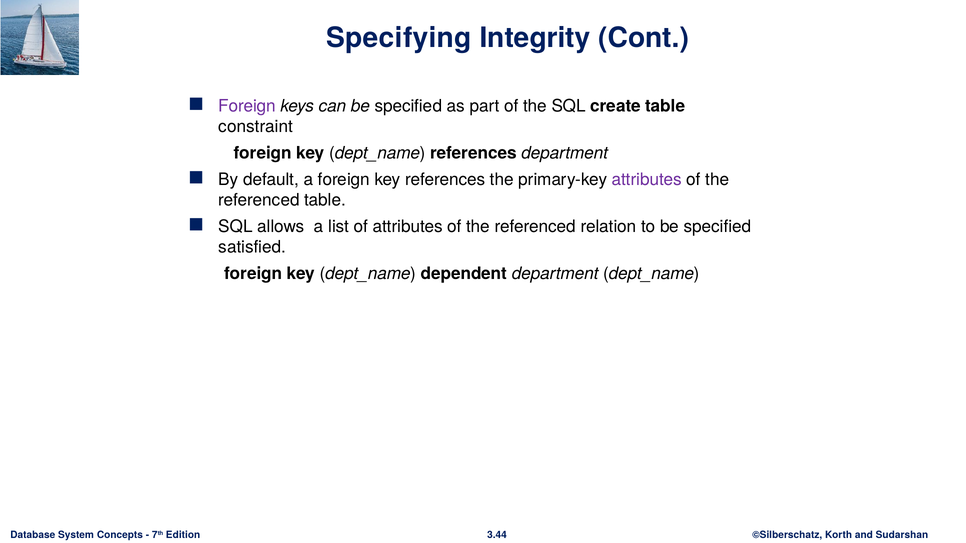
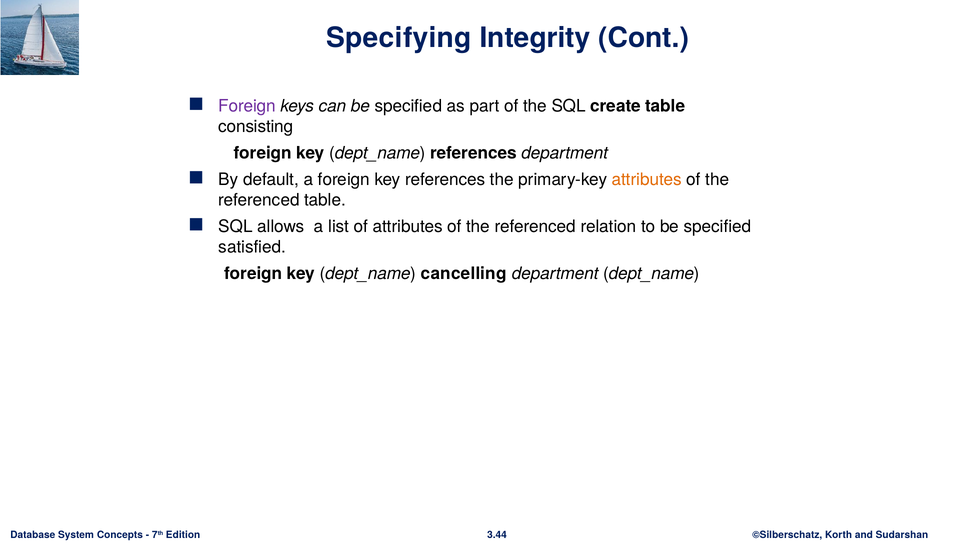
constraint: constraint -> consisting
attributes at (647, 180) colour: purple -> orange
dependent: dependent -> cancelling
